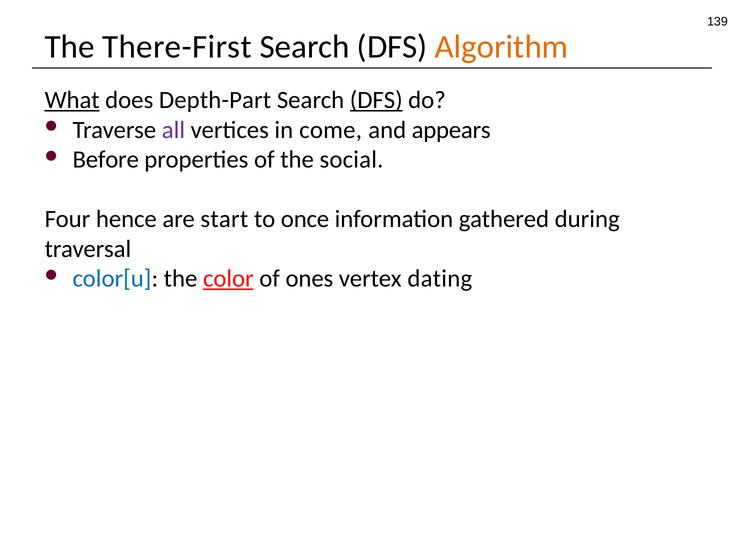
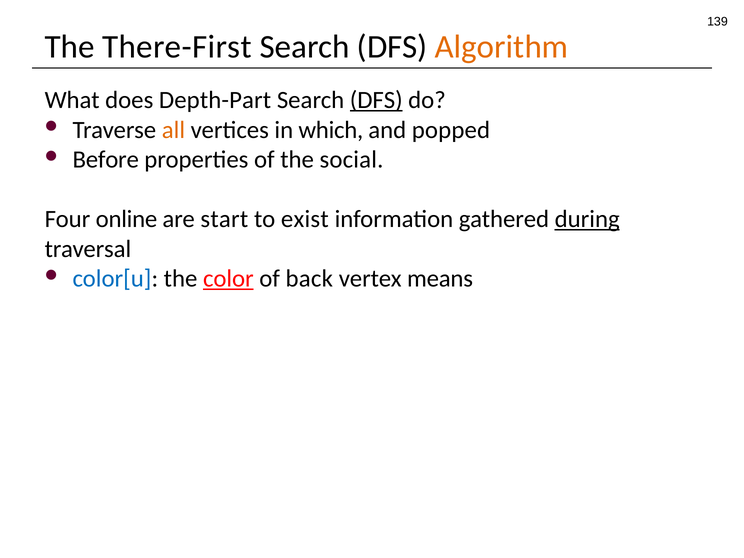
What underline: present -> none
all colour: purple -> orange
come: come -> which
appears: appears -> popped
hence: hence -> online
once: once -> exist
during underline: none -> present
ones: ones -> back
dating: dating -> means
